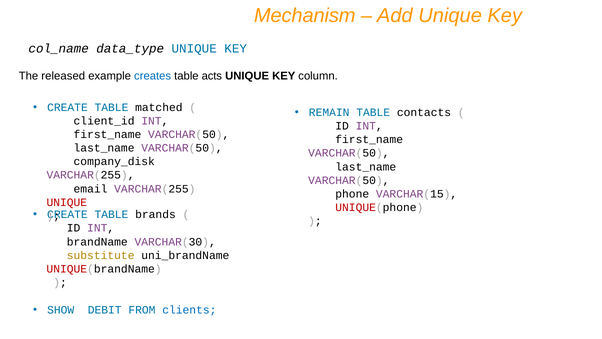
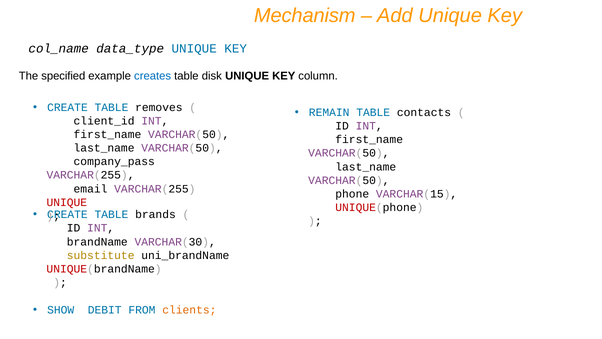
released: released -> specified
acts: acts -> disk
matched: matched -> removes
company_disk: company_disk -> company_pass
clients colour: blue -> orange
